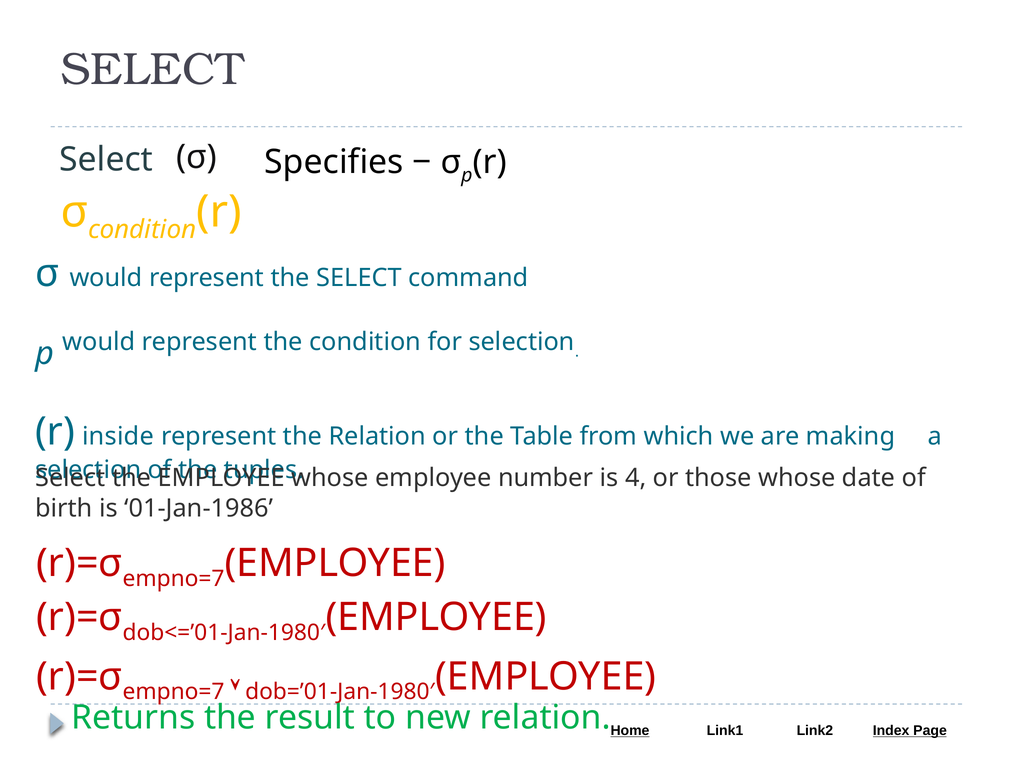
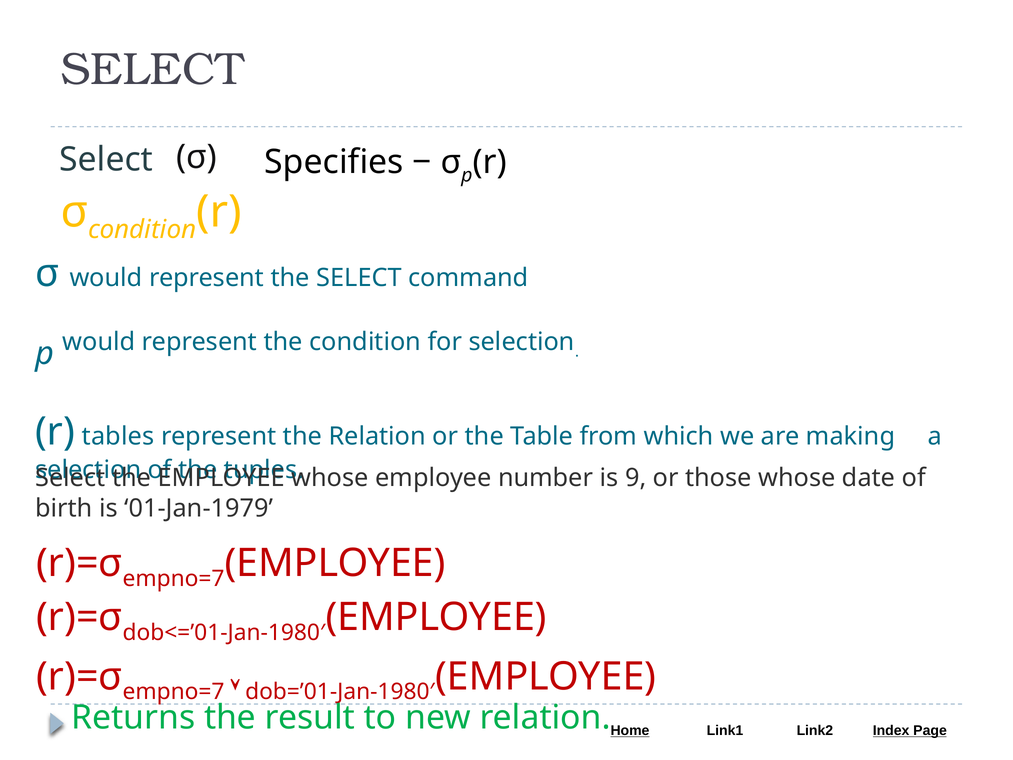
inside: inside -> tables
4: 4 -> 9
01-Jan-1986: 01-Jan-1986 -> 01-Jan-1979
